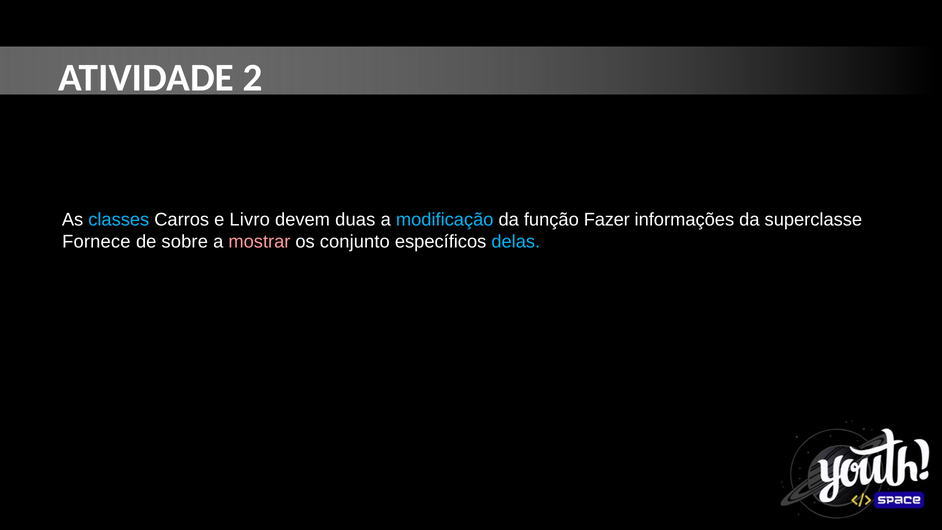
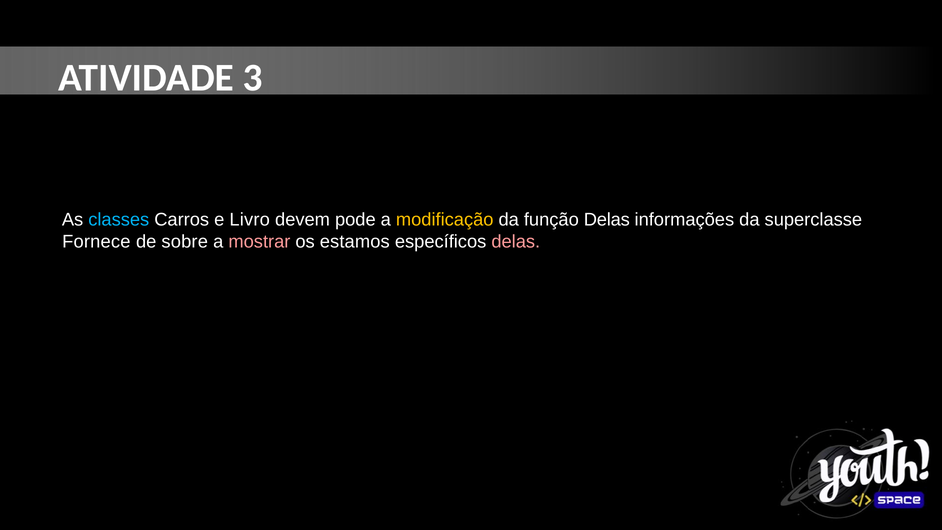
2: 2 -> 3
duas: duas -> pode
modificação colour: light blue -> yellow
função Fazer: Fazer -> Delas
conjunto: conjunto -> estamos
delas at (516, 241) colour: light blue -> pink
